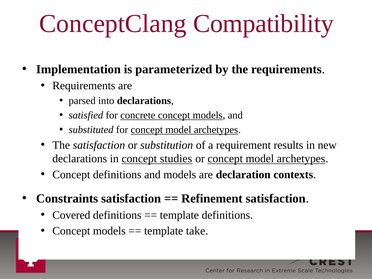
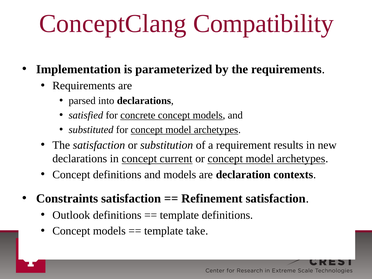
studies: studies -> current
Covered: Covered -> Outlook
